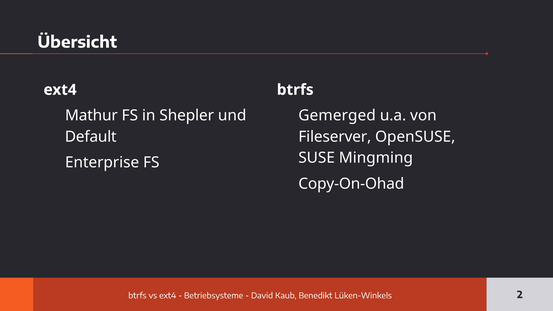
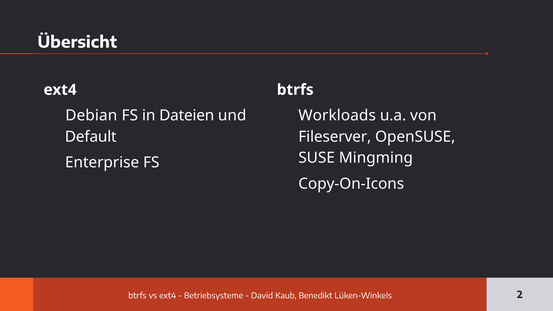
Mathur: Mathur -> Debian
Shepler: Shepler -> Dateien
Gemerged: Gemerged -> Workloads
Copy-On-Ohad: Copy-On-Ohad -> Copy-On-Icons
